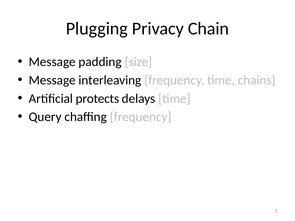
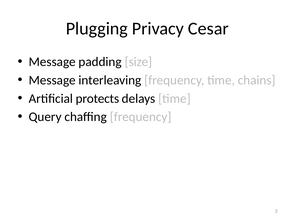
Chain: Chain -> Cesar
